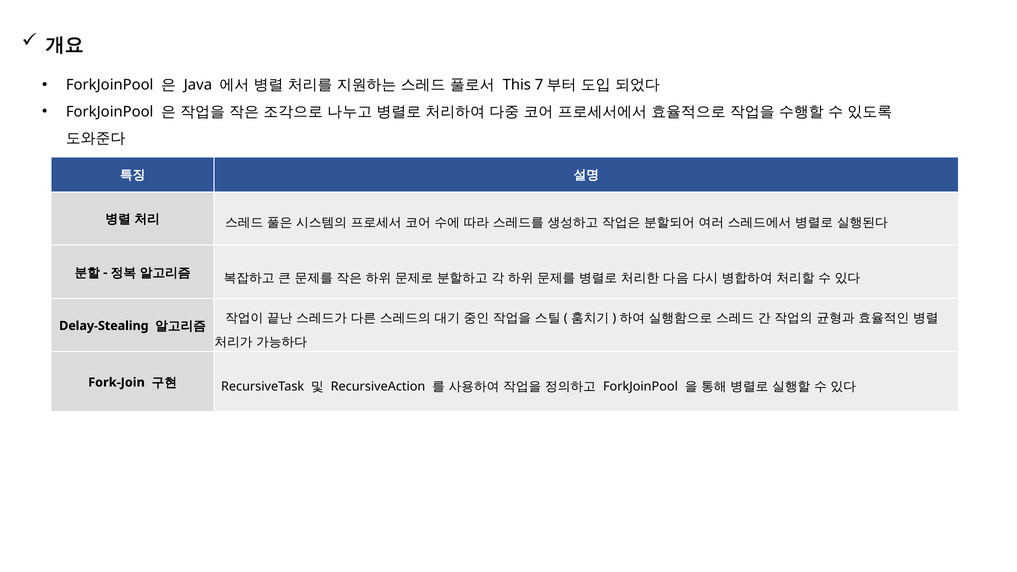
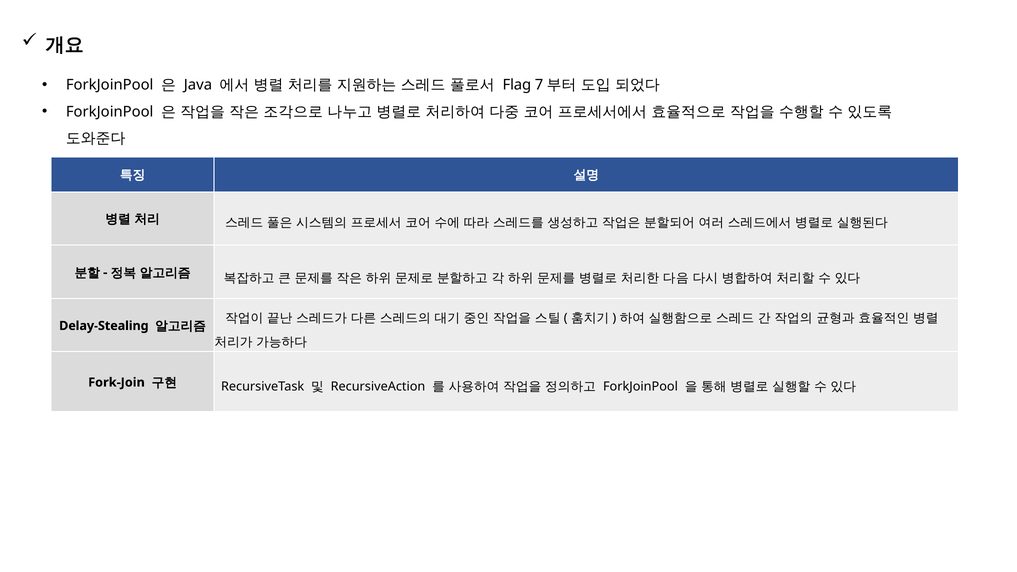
This: This -> Flag
